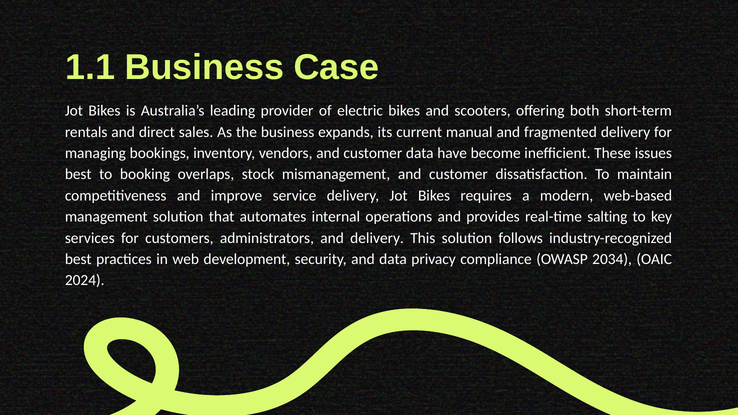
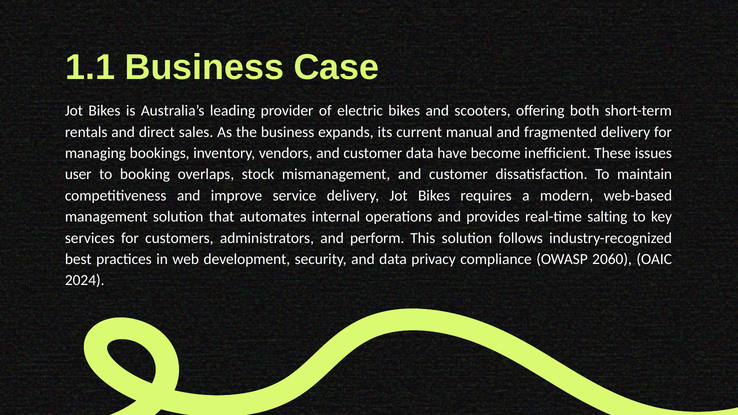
best at (78, 174): best -> user
and delivery: delivery -> perform
2034: 2034 -> 2060
